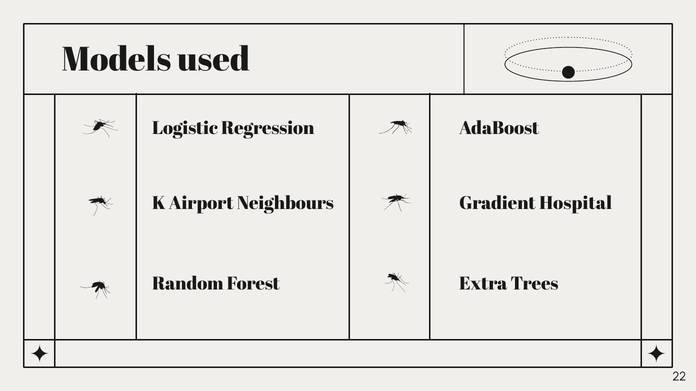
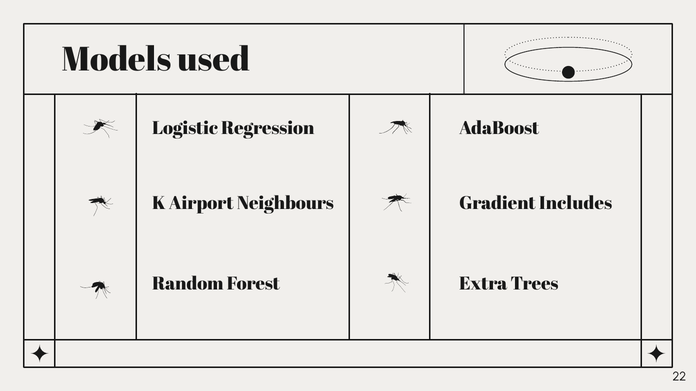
Hospital: Hospital -> Includes
